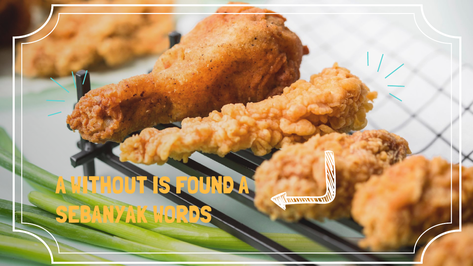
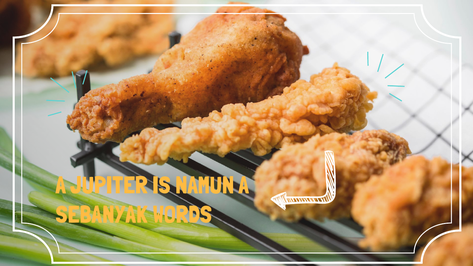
WITHOUT: WITHOUT -> JUPITER
FOUND: FOUND -> NAMUN
